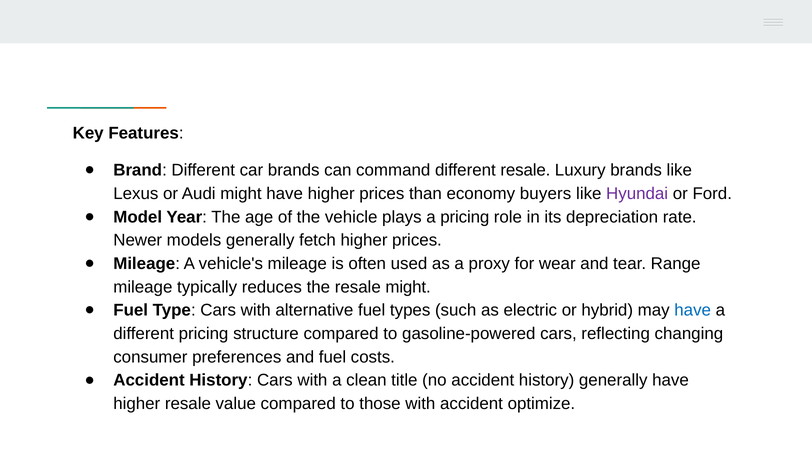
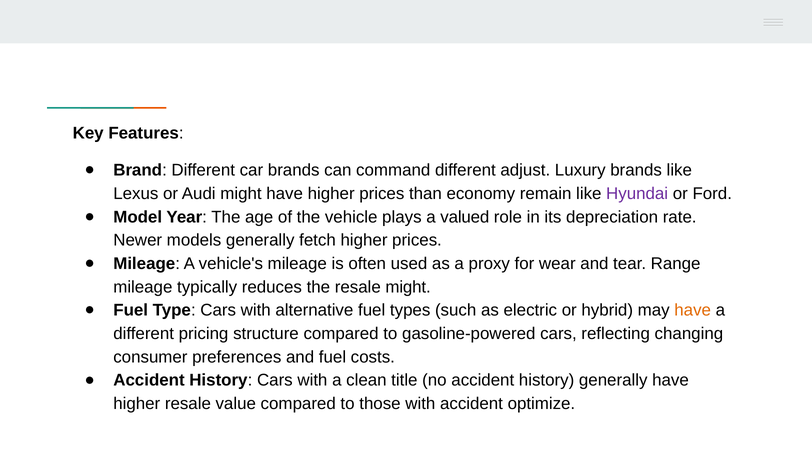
different resale: resale -> adjust
buyers: buyers -> remain
a pricing: pricing -> valued
have at (693, 310) colour: blue -> orange
